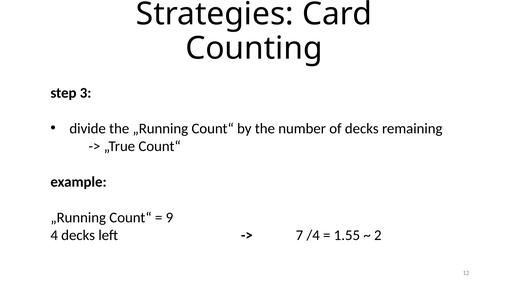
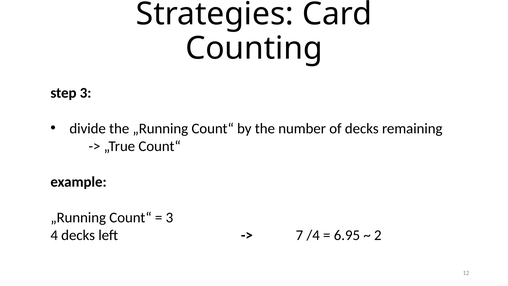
9 at (169, 217): 9 -> 3
1.55: 1.55 -> 6.95
